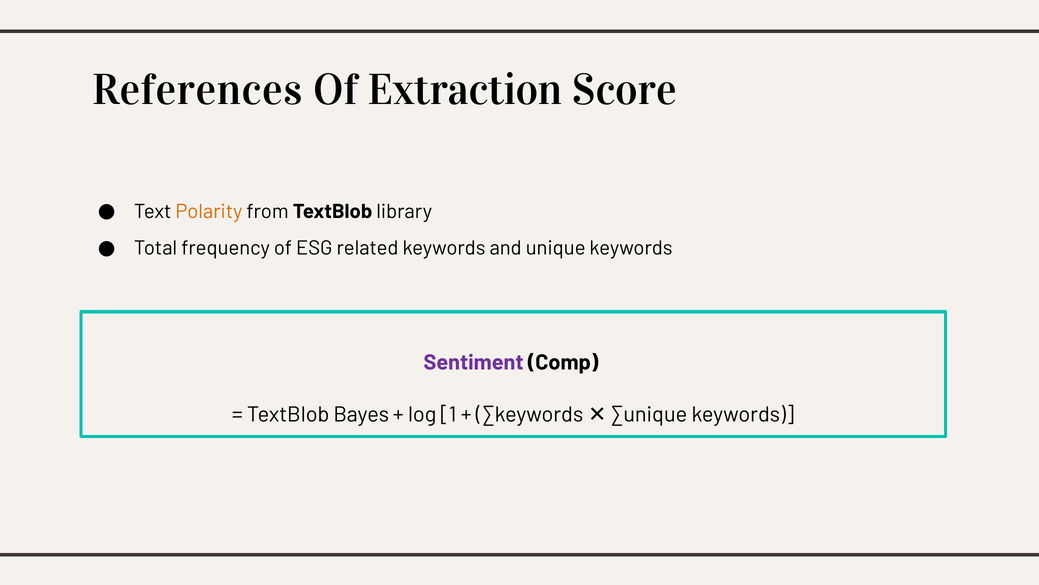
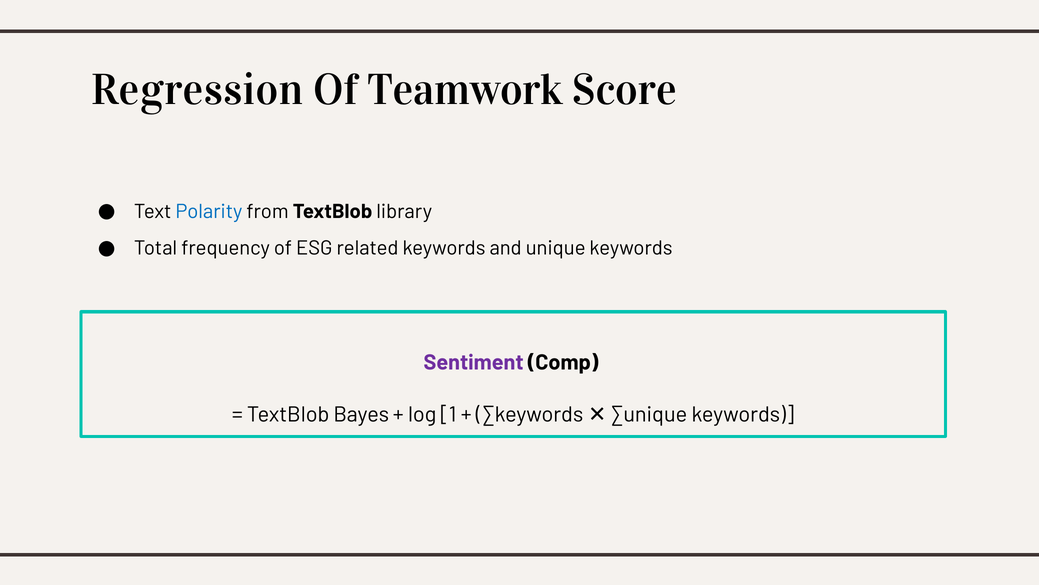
References: References -> Regression
Extraction: Extraction -> Teamwork
Polarity colour: orange -> blue
